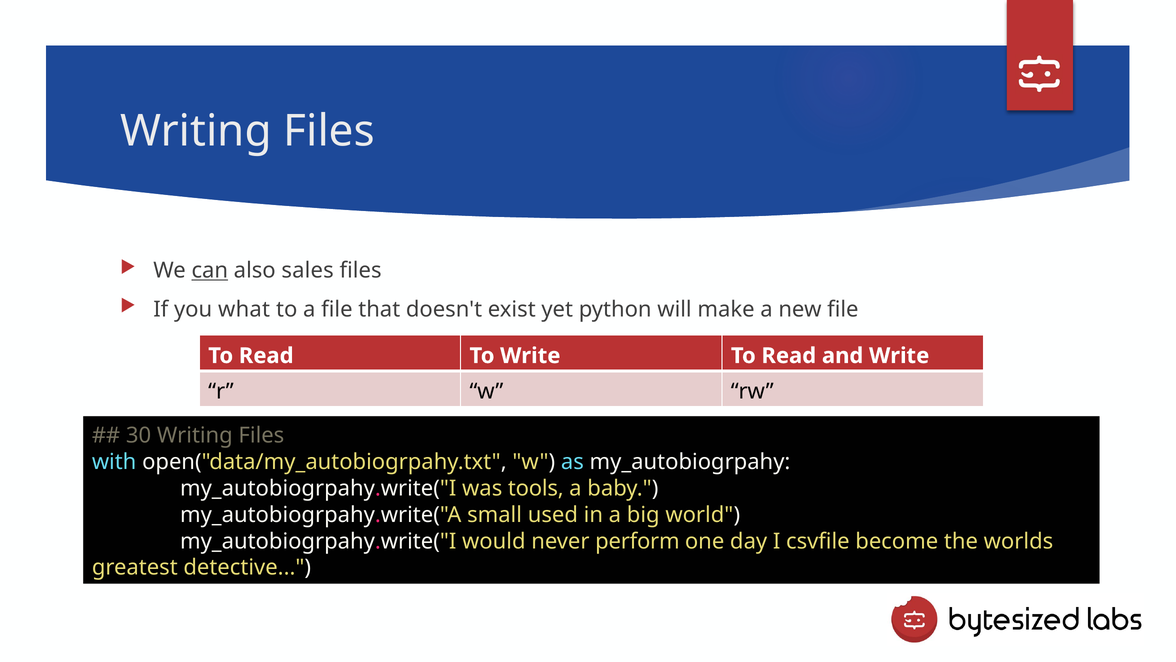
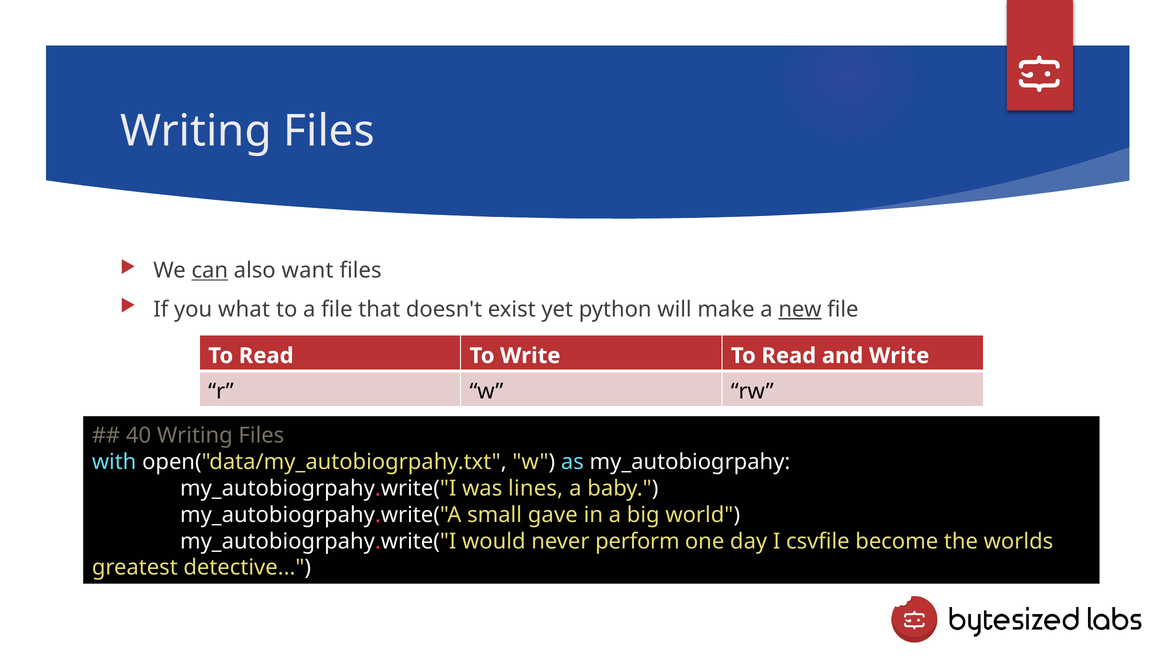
sales: sales -> want
new underline: none -> present
30: 30 -> 40
tools: tools -> lines
used: used -> gave
